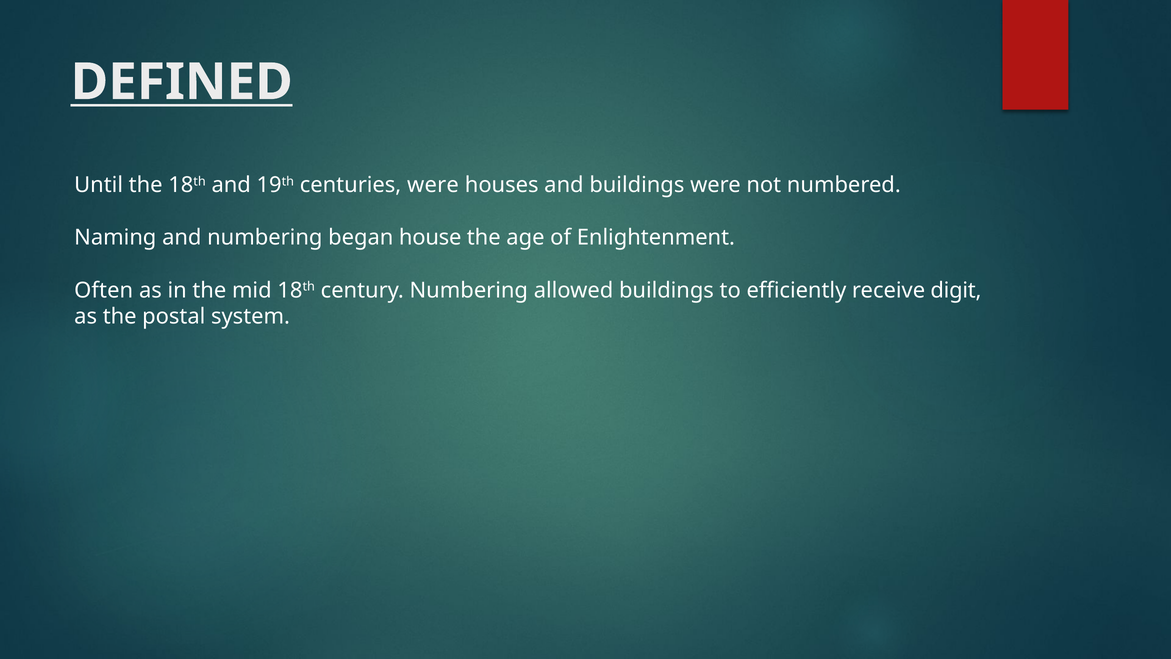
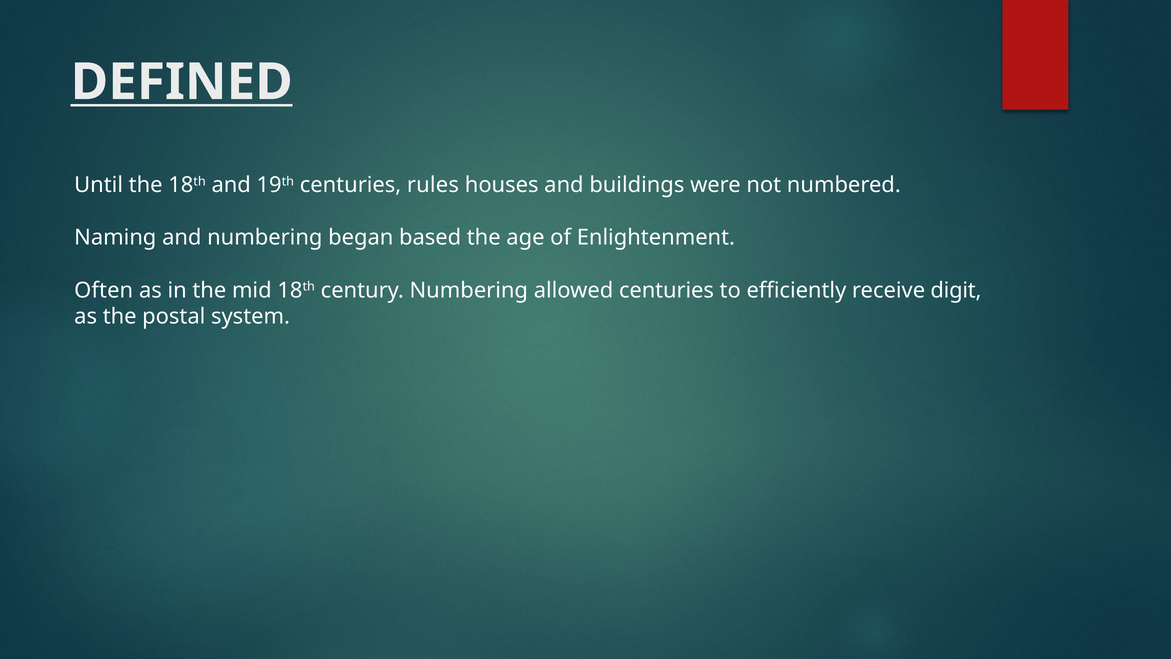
centuries were: were -> rules
house: house -> based
allowed buildings: buildings -> centuries
